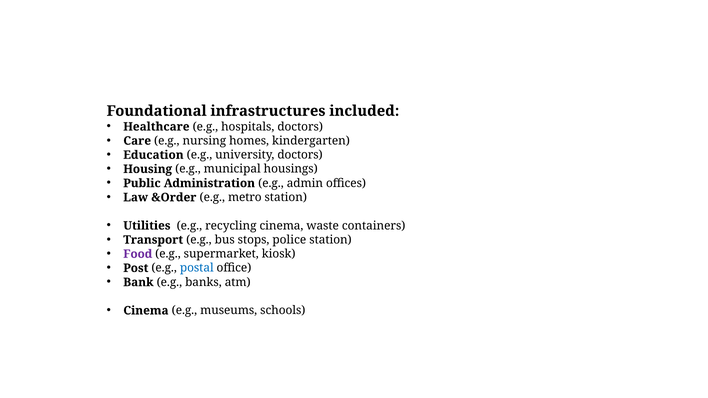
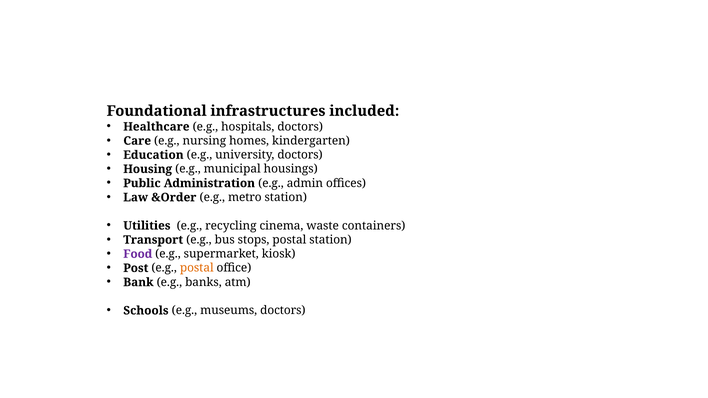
stops police: police -> postal
postal at (197, 268) colour: blue -> orange
Cinema at (146, 311): Cinema -> Schools
museums schools: schools -> doctors
